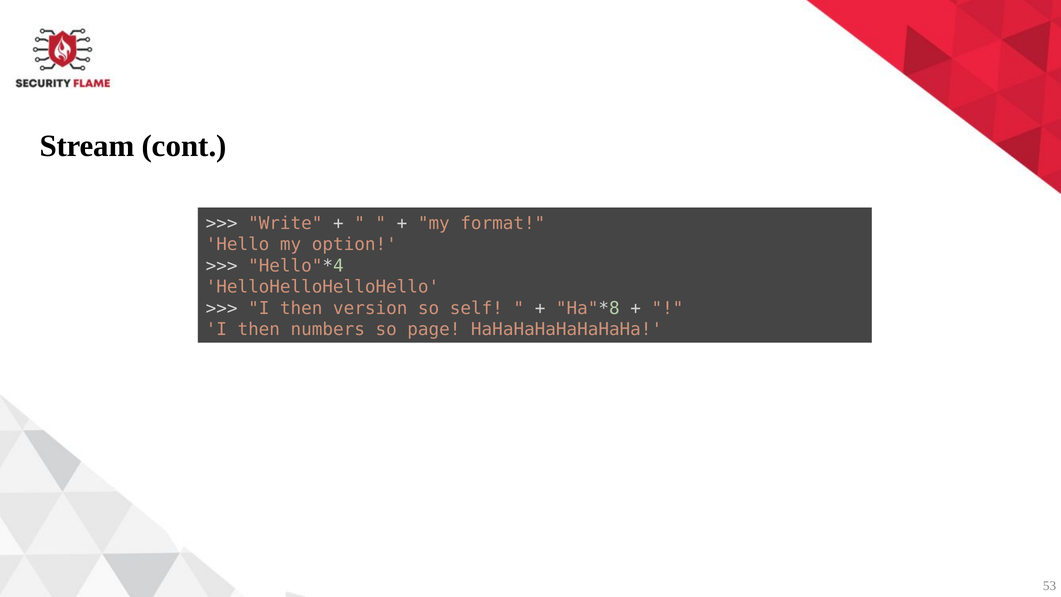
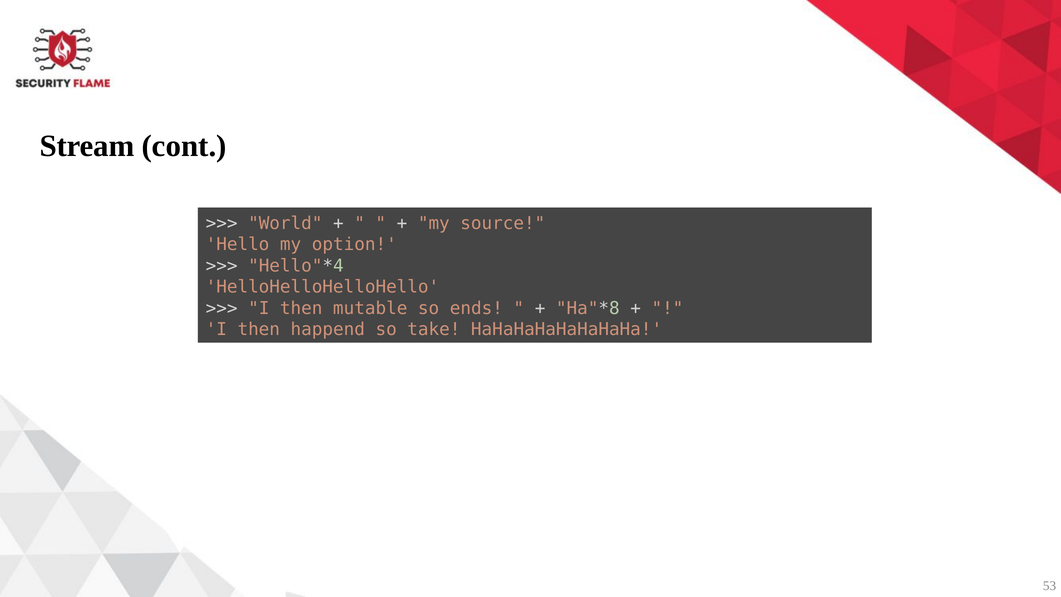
Write: Write -> World
format: format -> source
version: version -> mutable
self: self -> ends
numbers: numbers -> happend
page: page -> take
